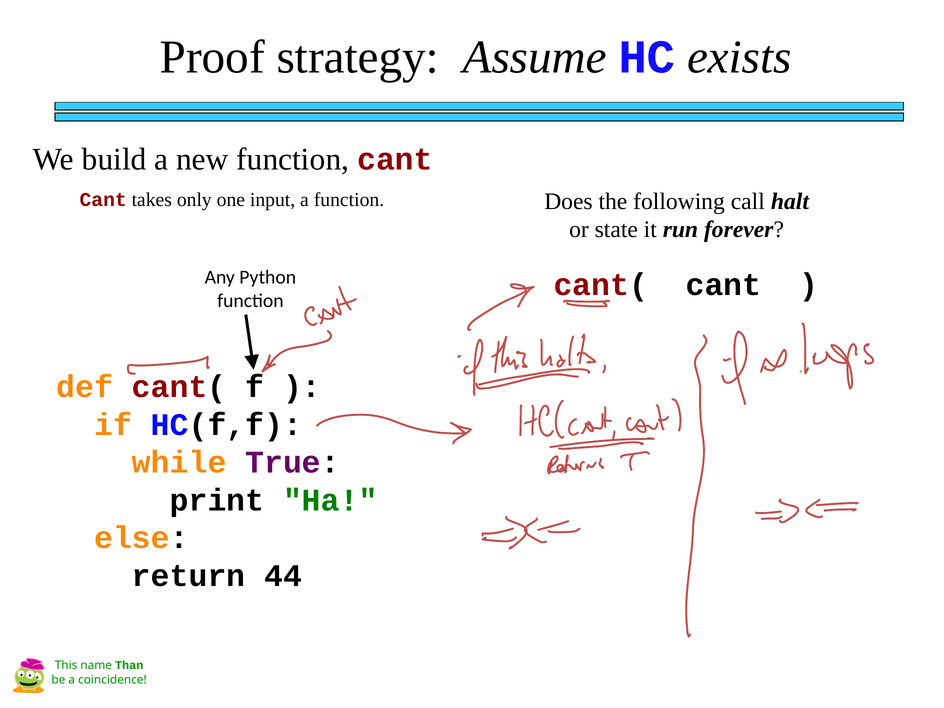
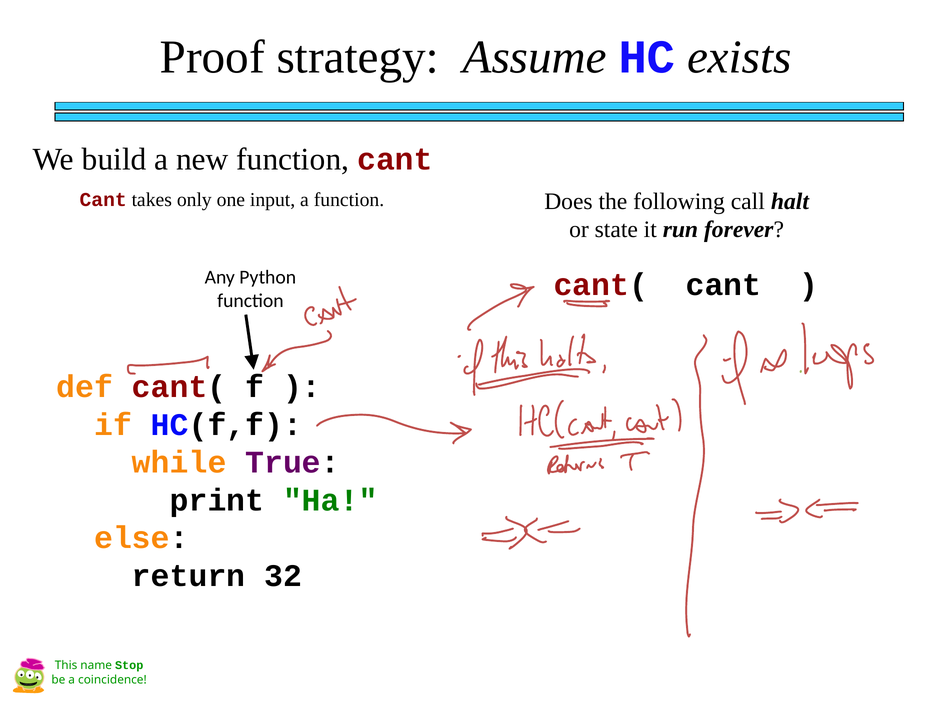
44: 44 -> 32
Than: Than -> Stop
